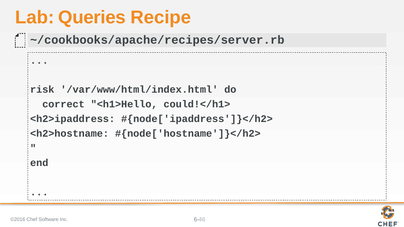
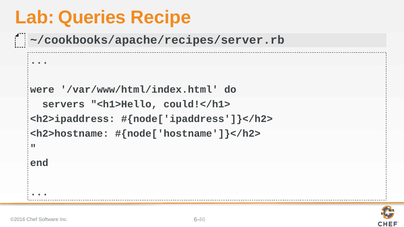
risk: risk -> were
correct: correct -> servers
